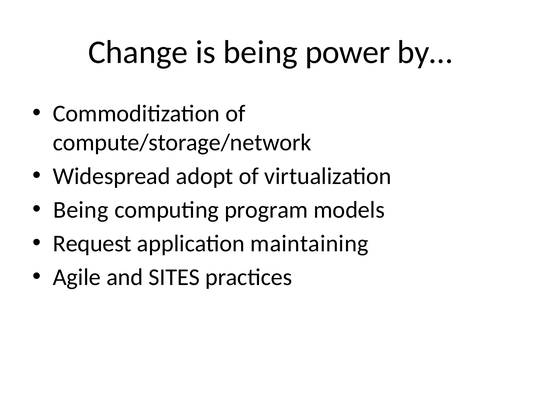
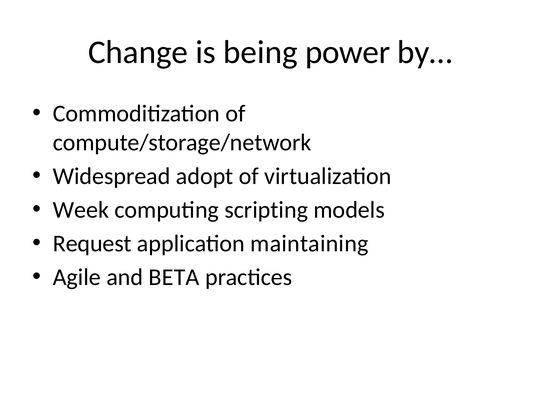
Being at (81, 210): Being -> Week
program: program -> scripting
SITES: SITES -> BETA
